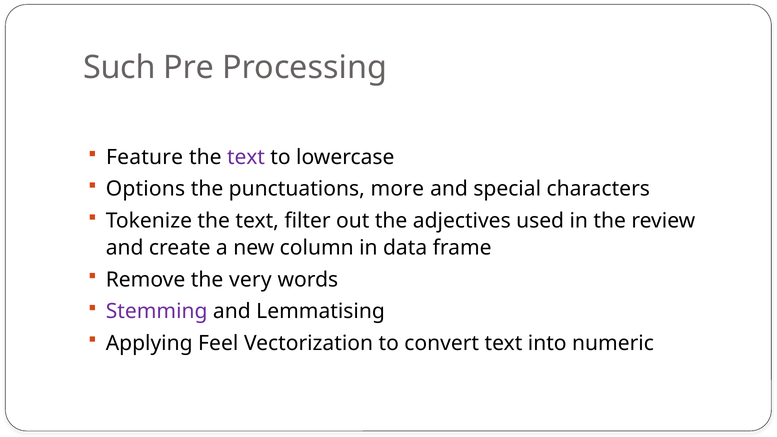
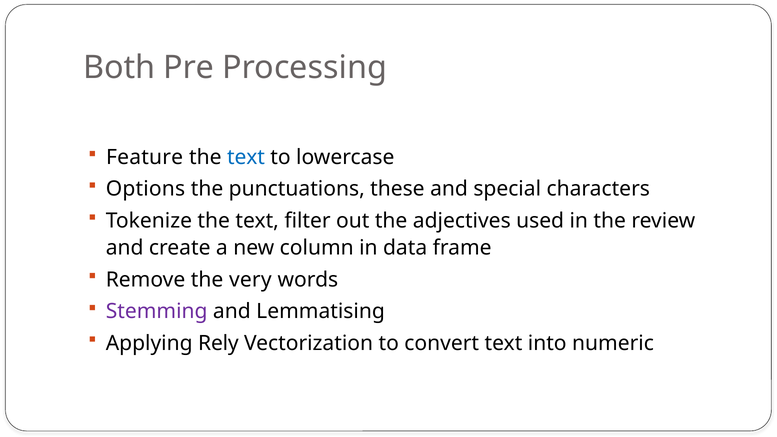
Such: Such -> Both
text at (246, 157) colour: purple -> blue
more: more -> these
Feel: Feel -> Rely
